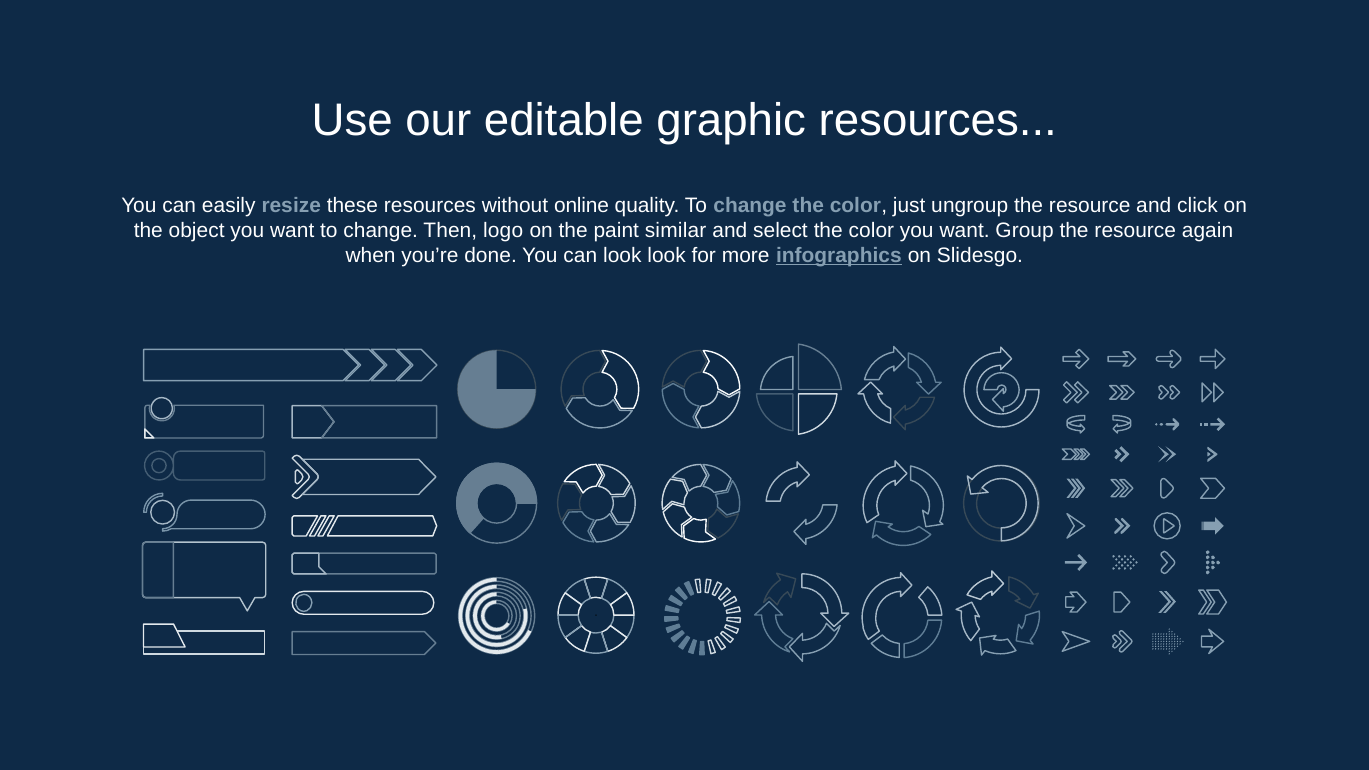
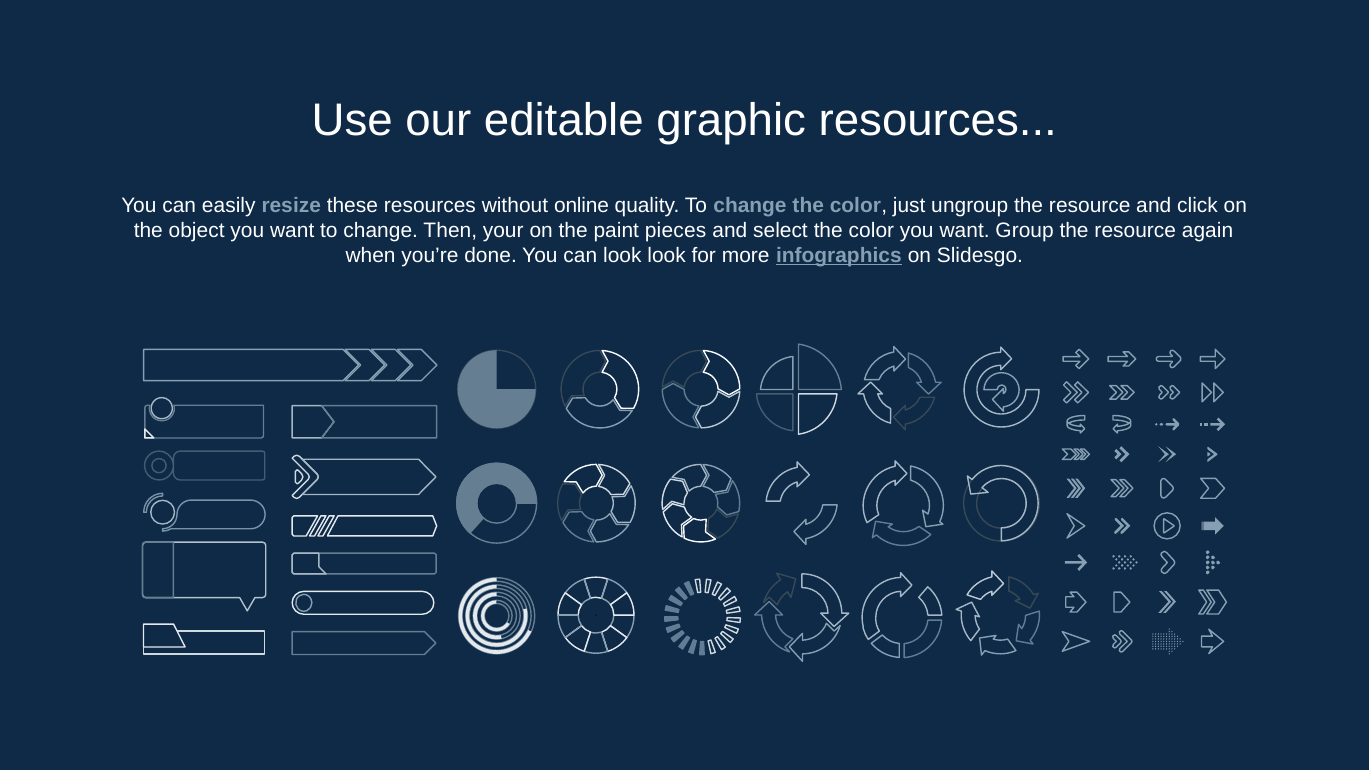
logo: logo -> your
similar: similar -> pieces
